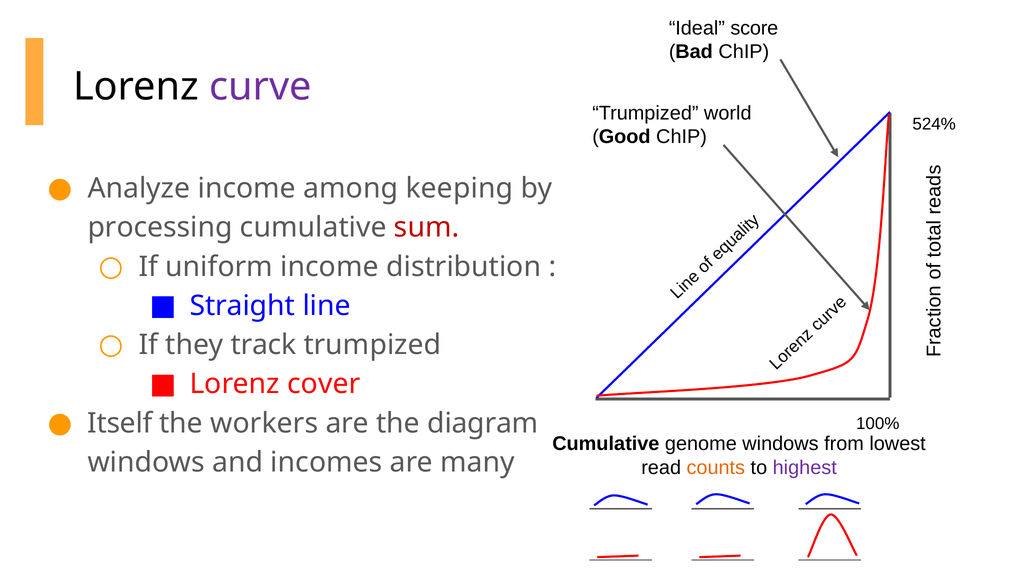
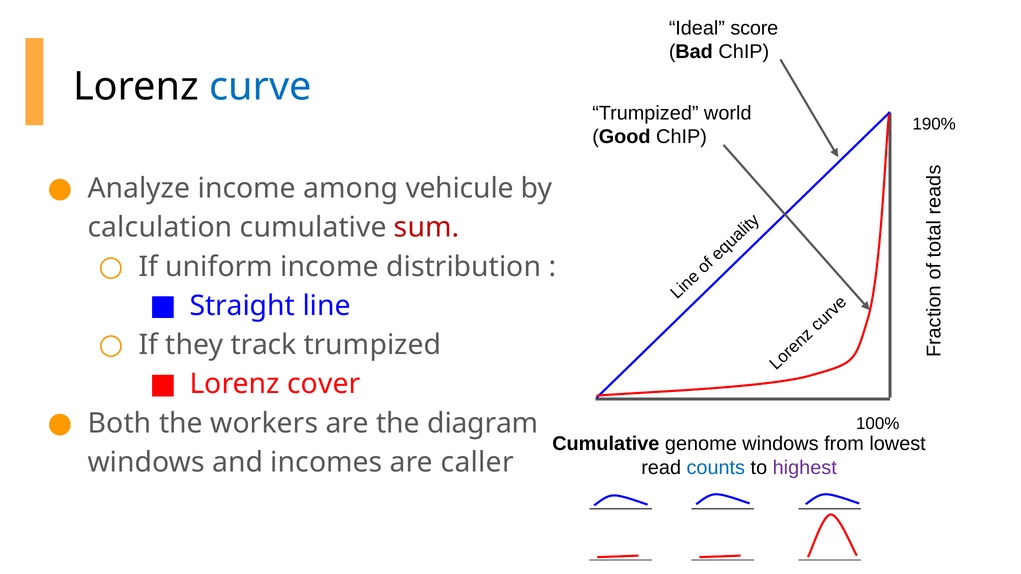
curve colour: purple -> blue
524%: 524% -> 190%
keeping: keeping -> vehicule
processing: processing -> calculation
Itself: Itself -> Both
many: many -> caller
counts colour: orange -> blue
